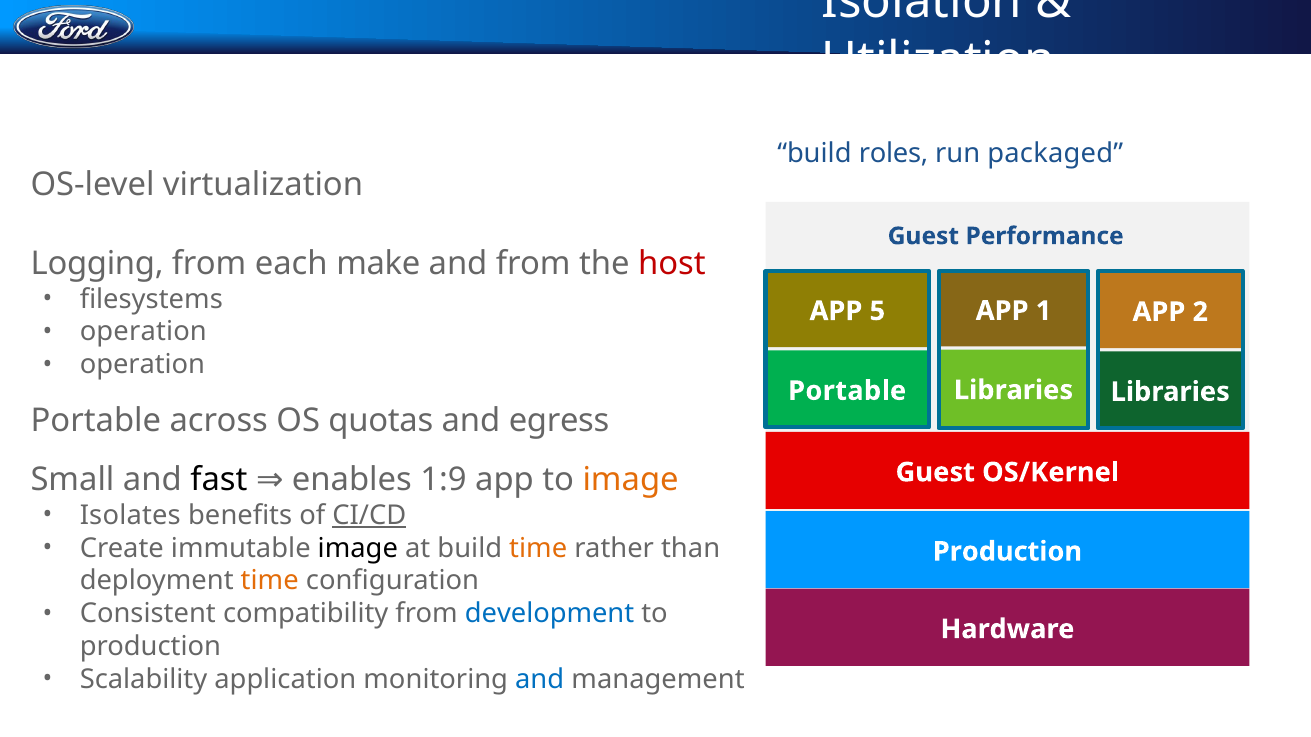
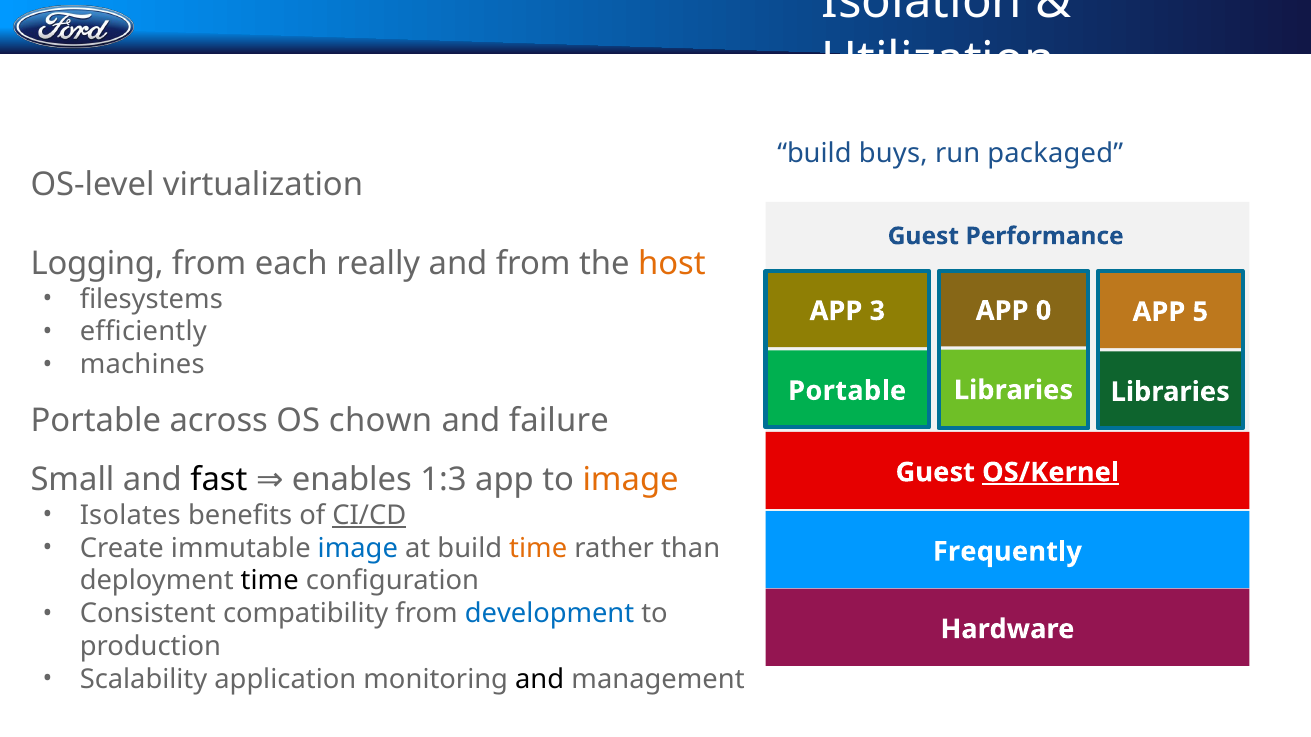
roles: roles -> buys
make: make -> really
host colour: red -> orange
1: 1 -> 0
5: 5 -> 3
2: 2 -> 5
operation at (143, 332): operation -> efficiently
operation at (142, 365): operation -> machines
quotas: quotas -> chown
egress: egress -> failure
OS/Kernel underline: none -> present
1:9: 1:9 -> 1:3
image at (358, 548) colour: black -> blue
Production at (1007, 552): Production -> Frequently
time at (270, 581) colour: orange -> black
and at (540, 680) colour: blue -> black
